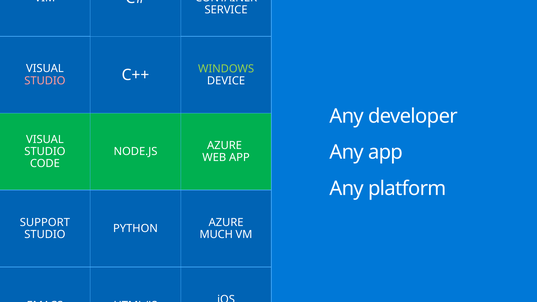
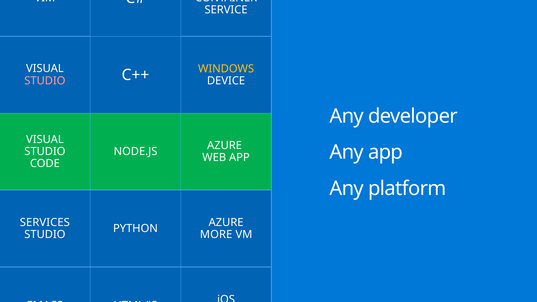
WINDOWS colour: light green -> yellow
SUPPORT: SUPPORT -> SERVICES
MUCH: MUCH -> MORE
